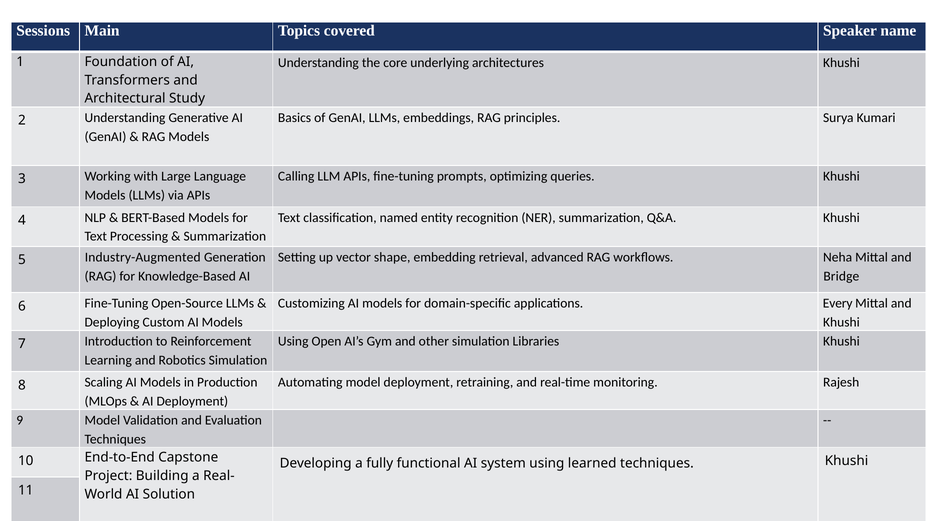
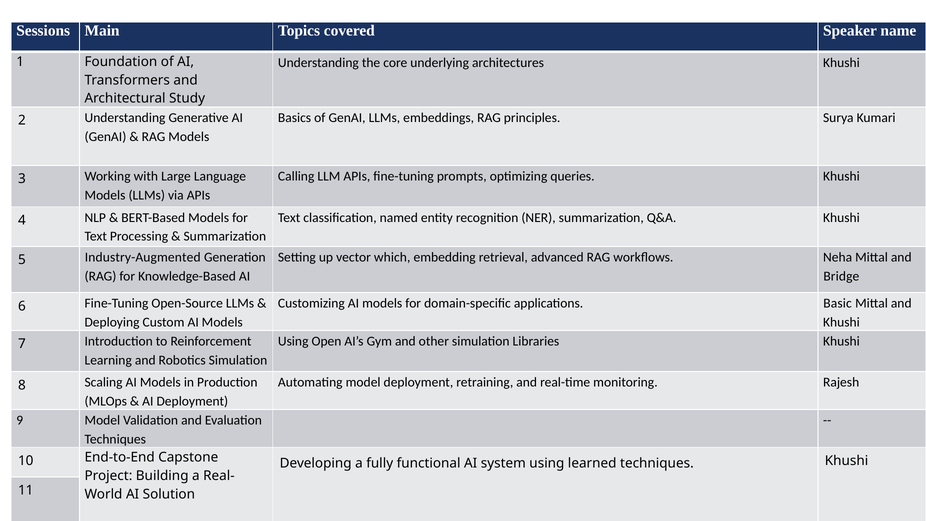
shape: shape -> which
Every: Every -> Basic
